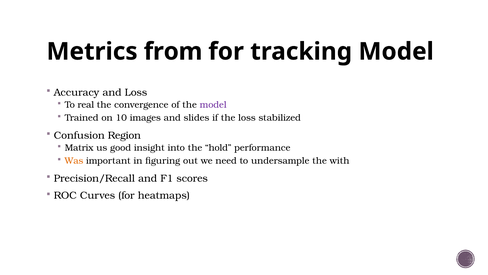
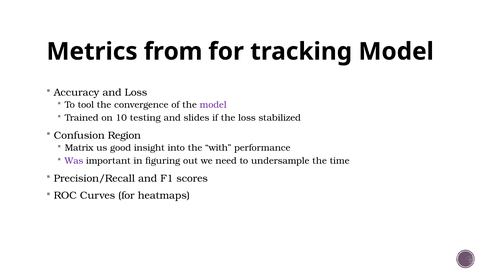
real: real -> tool
images: images -> testing
hold: hold -> with
Was colour: orange -> purple
with: with -> time
